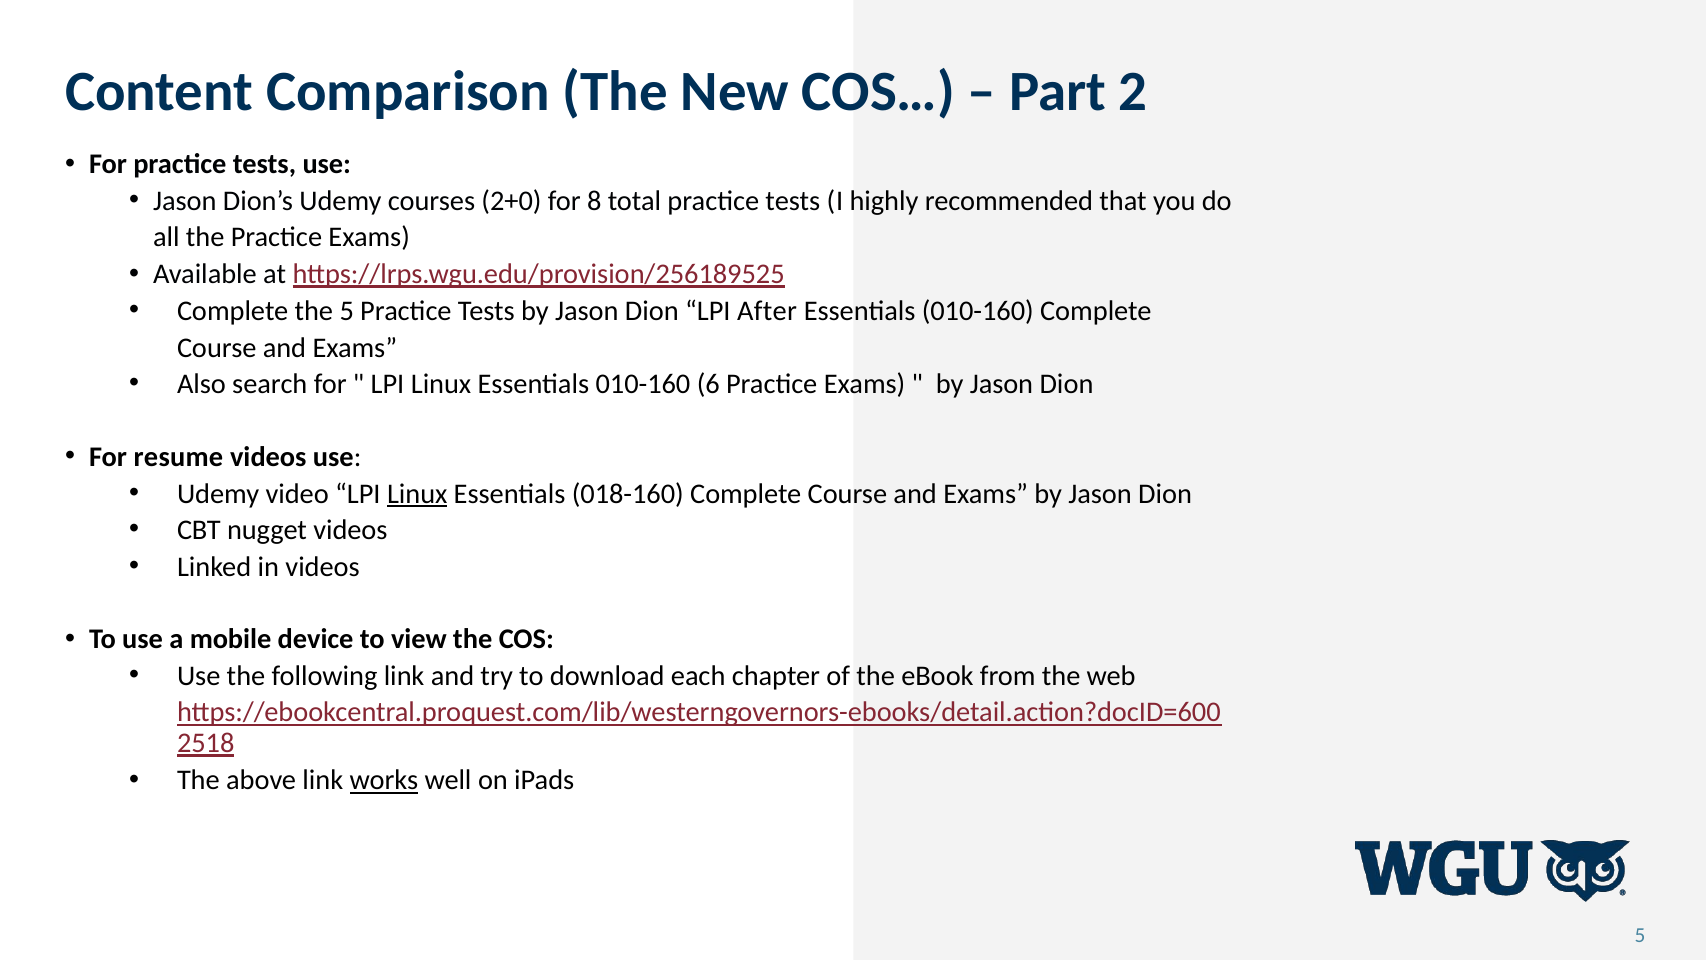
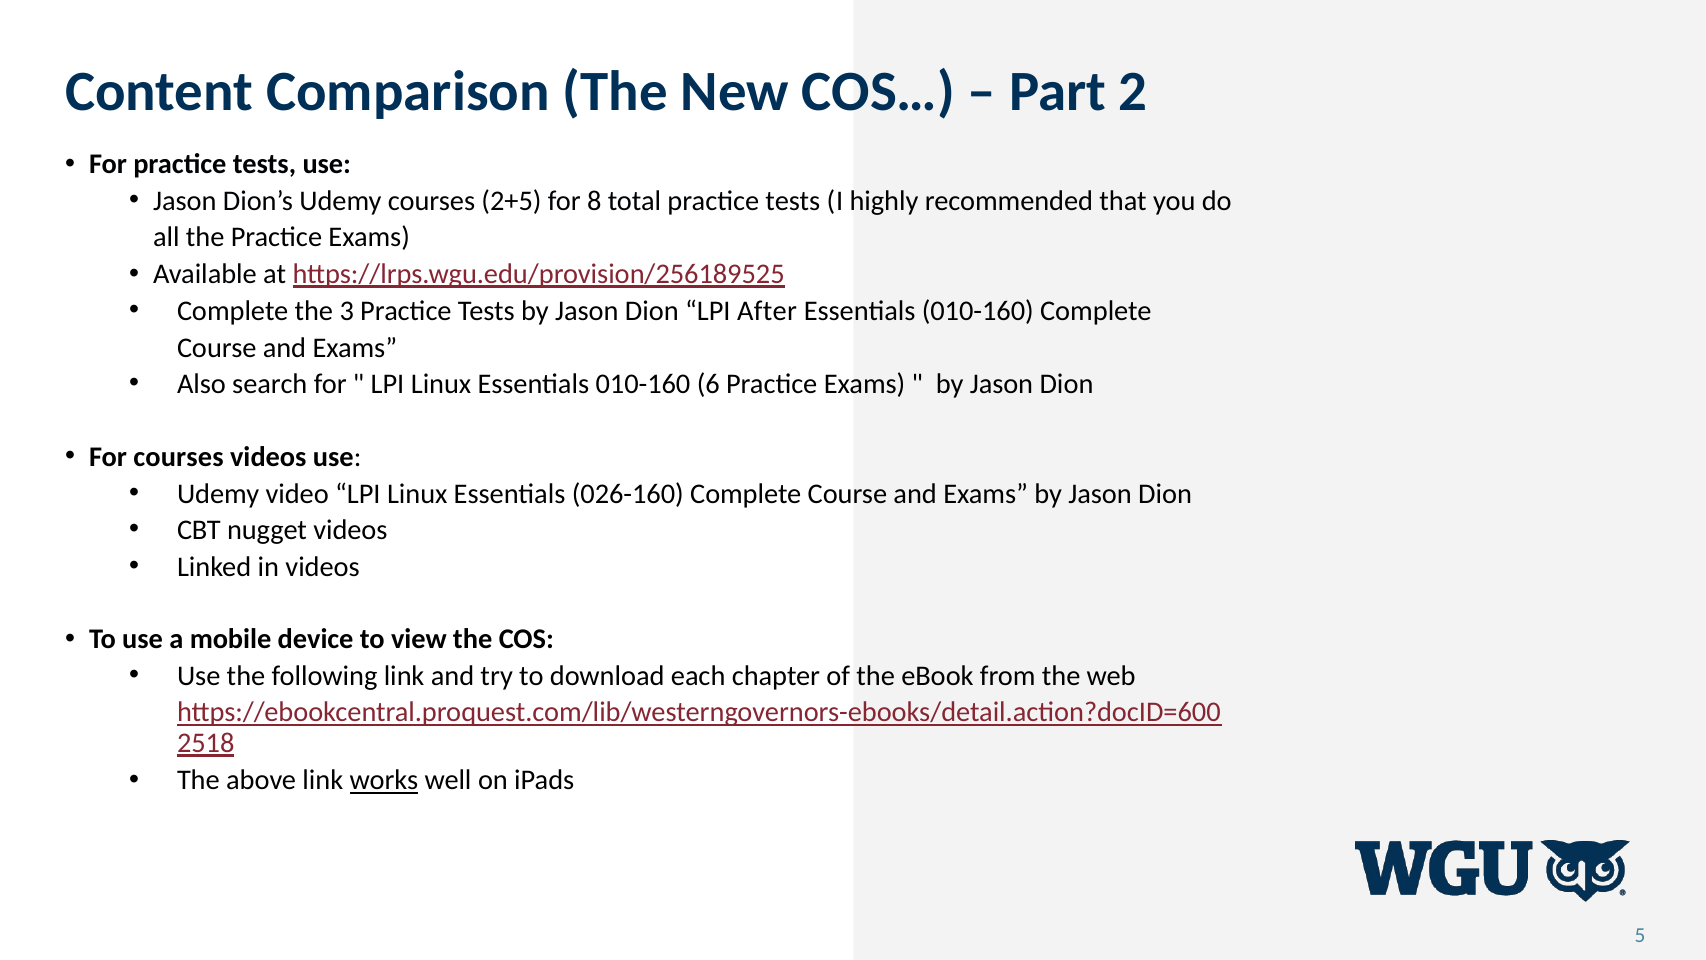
2+0: 2+0 -> 2+5
the 5: 5 -> 3
For resume: resume -> courses
Linux at (417, 493) underline: present -> none
018-160: 018-160 -> 026-160
